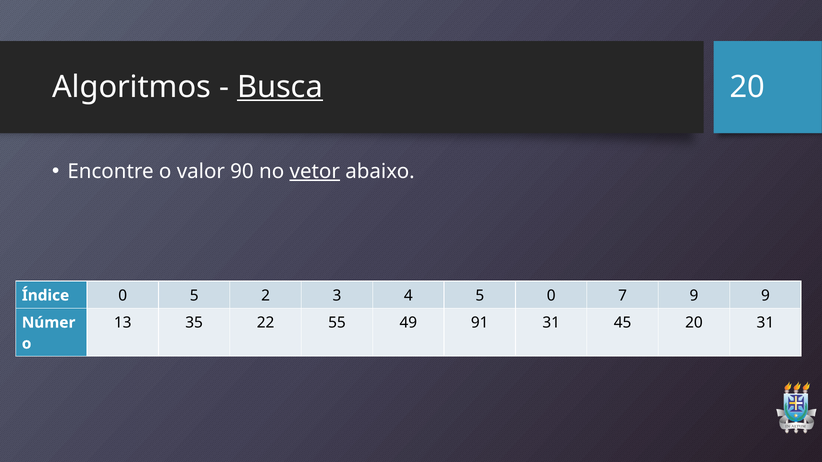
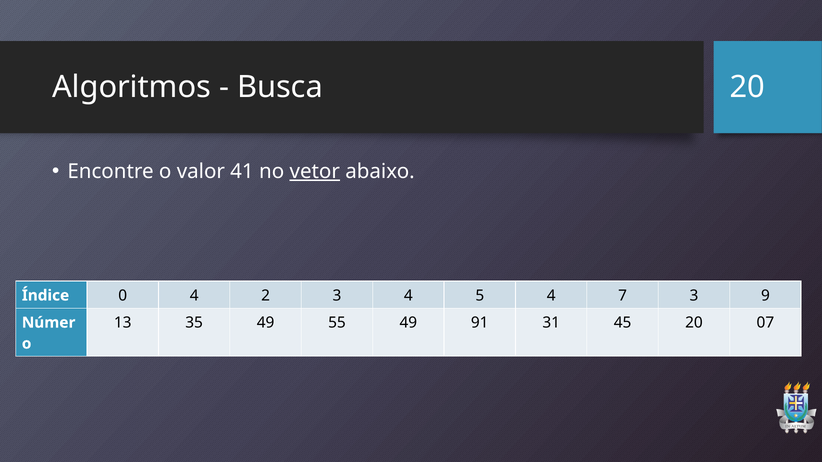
Busca underline: present -> none
90: 90 -> 41
0 5: 5 -> 4
5 0: 0 -> 4
7 9: 9 -> 3
35 22: 22 -> 49
20 31: 31 -> 07
